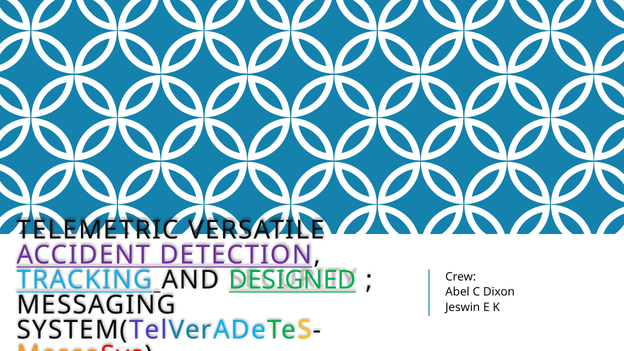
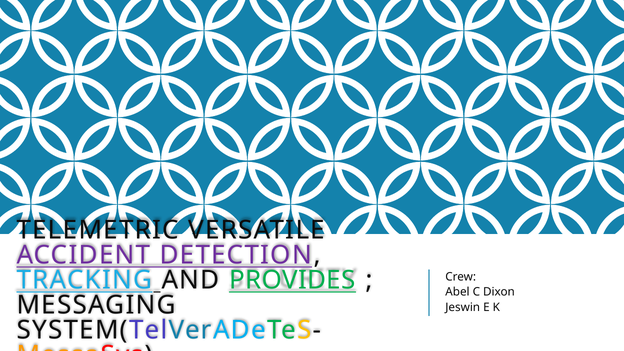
DESIGNED: DESIGNED -> PROVIDES
